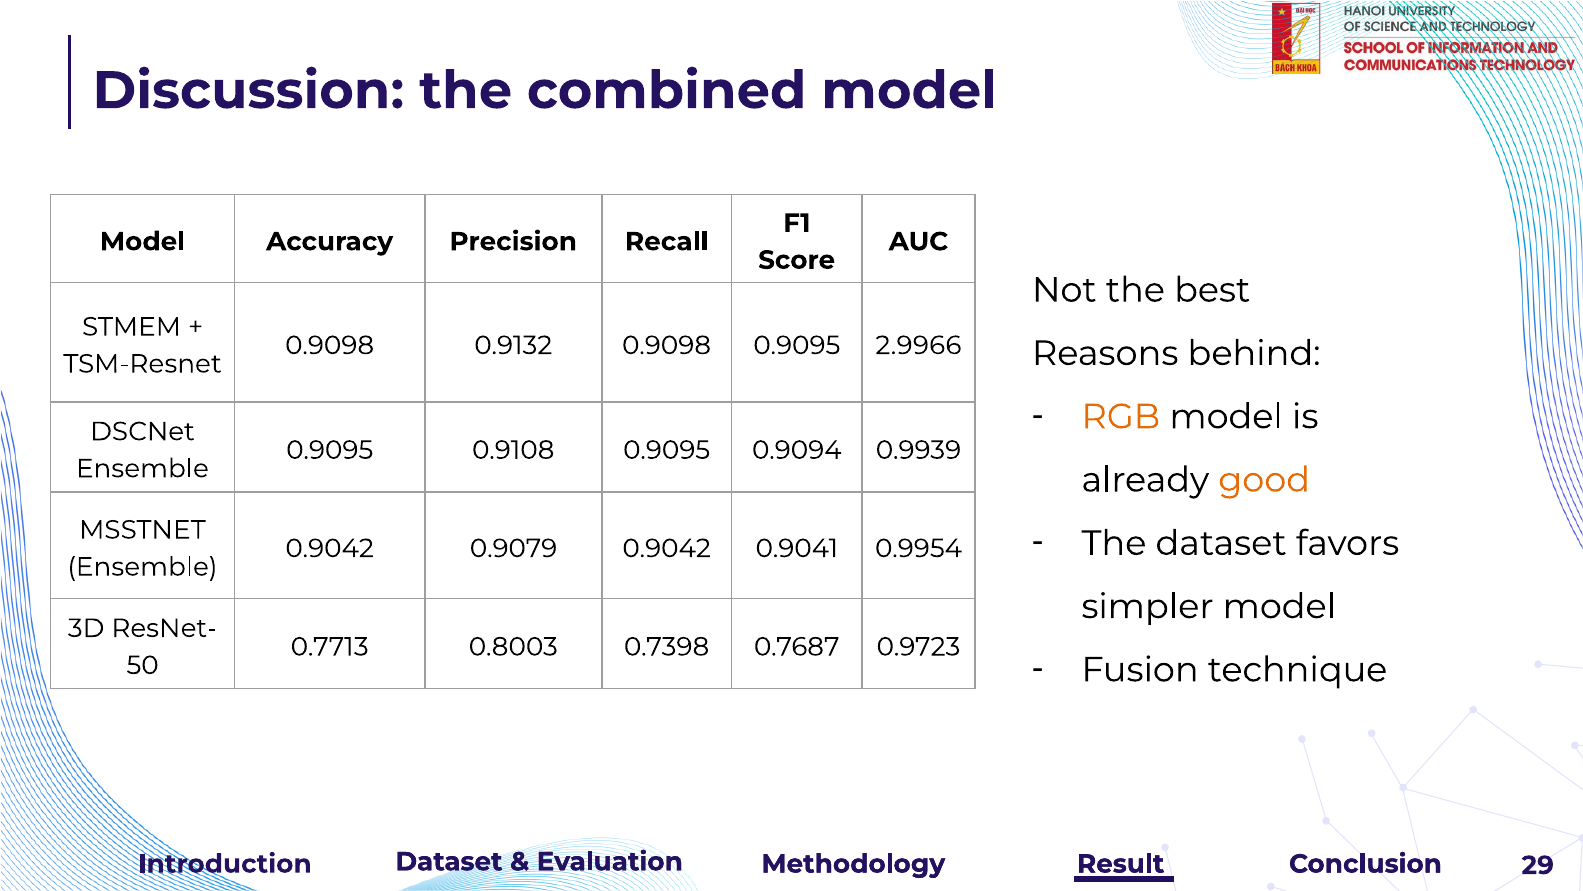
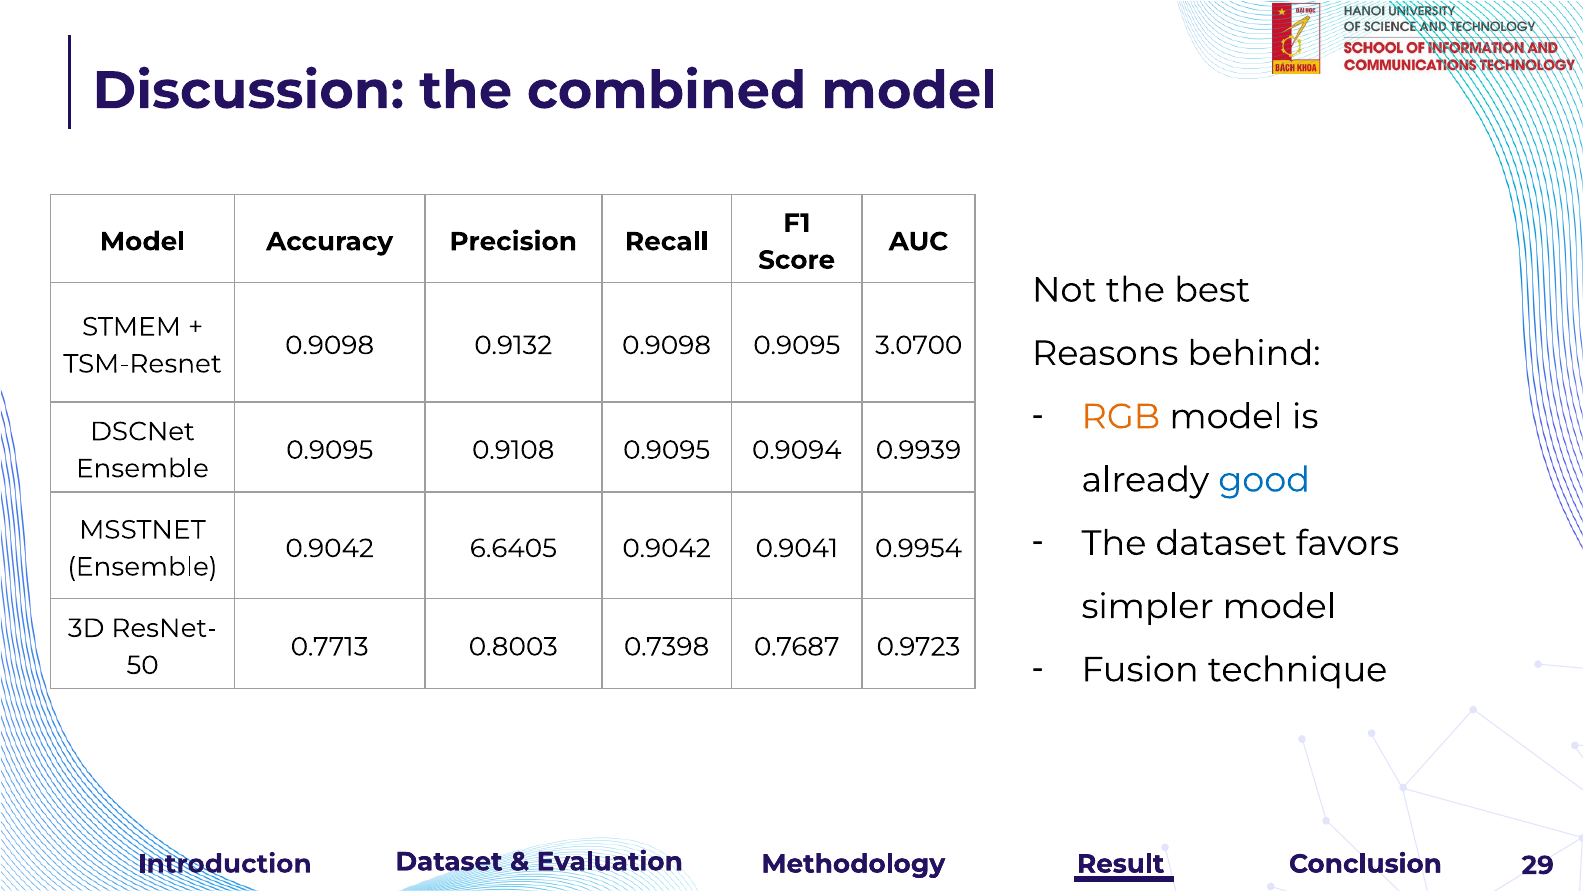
2.9966: 2.9966 -> 3.0700
good colour: orange -> blue
0.9079: 0.9079 -> 6.6405
